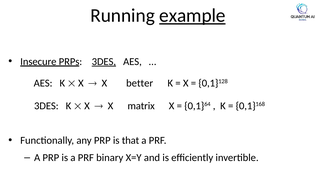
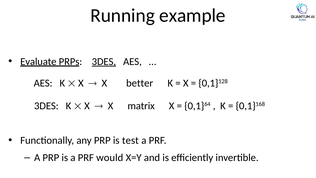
example underline: present -> none
Insecure: Insecure -> Evaluate
that: that -> test
binary: binary -> would
